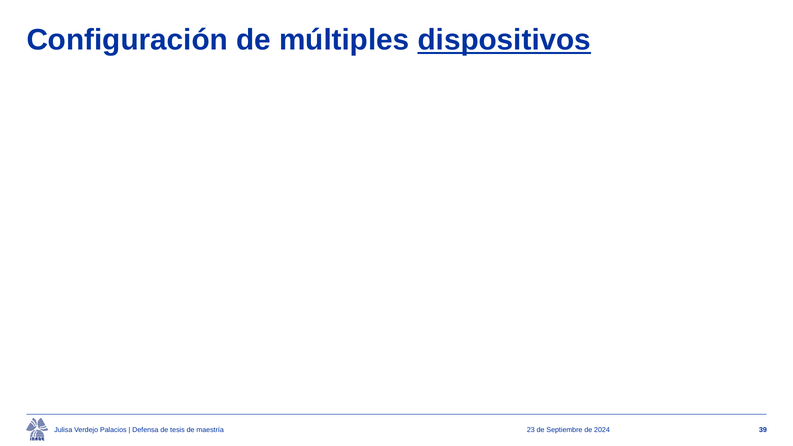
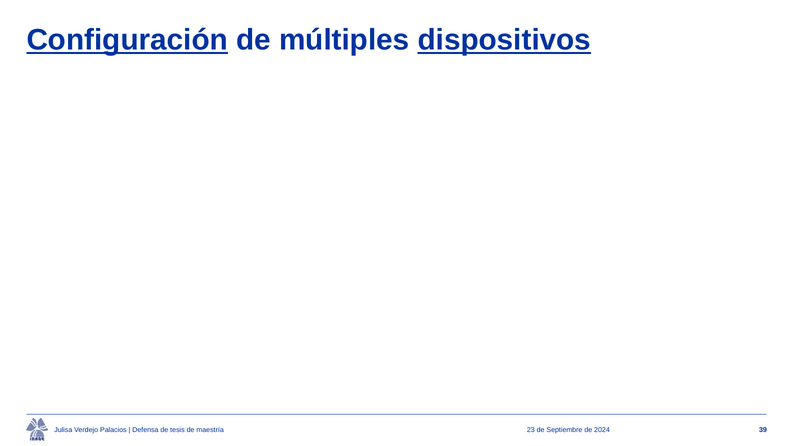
Configuración underline: none -> present
